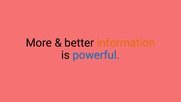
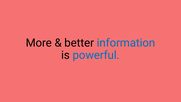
information colour: orange -> blue
